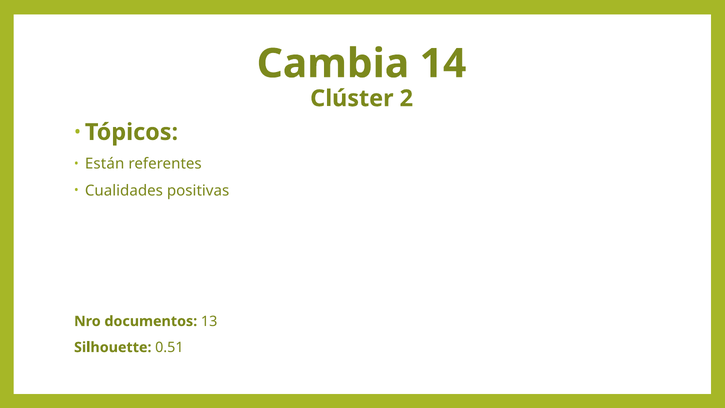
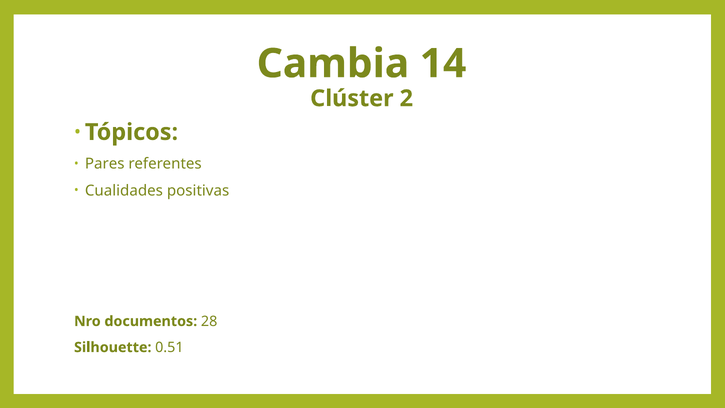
Están: Están -> Pares
13: 13 -> 28
